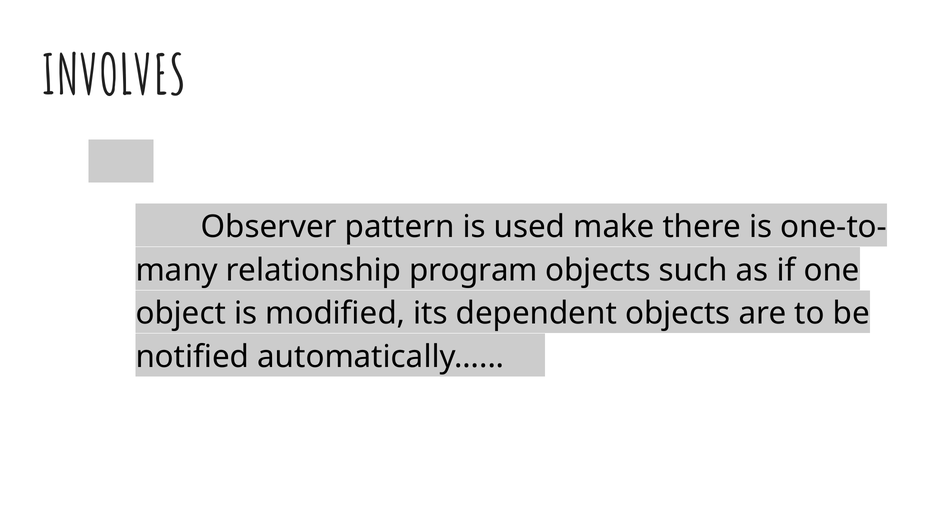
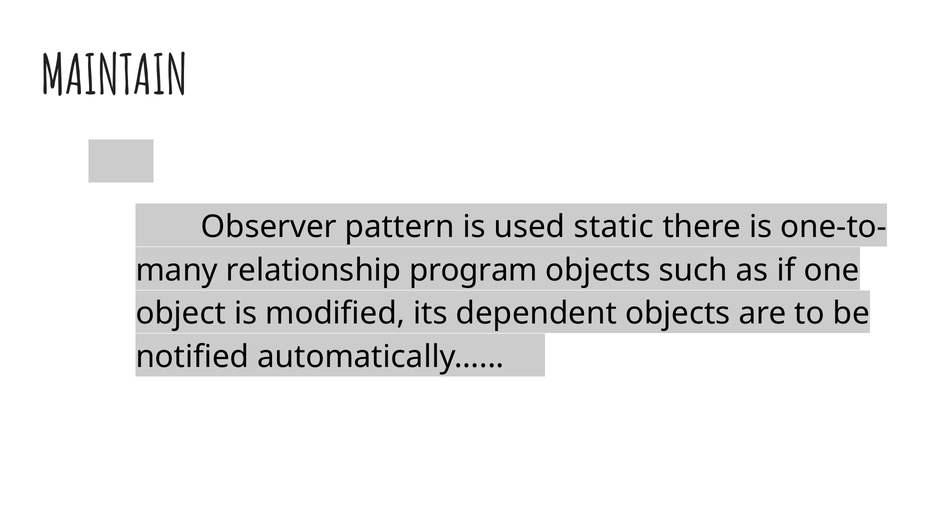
INVOLVES: INVOLVES -> MAINTAIN
make: make -> static
